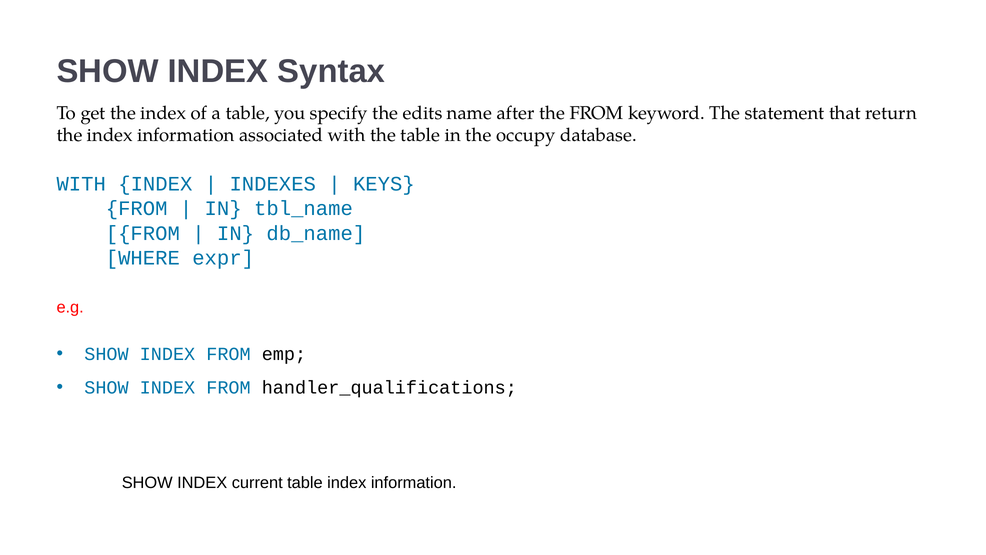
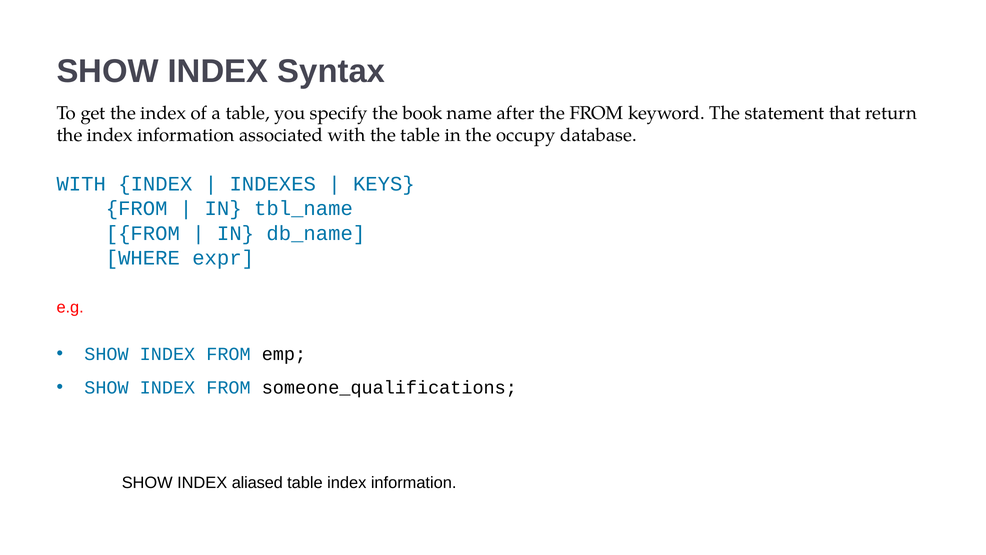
edits: edits -> book
handler_qualifications: handler_qualifications -> someone_qualifications
current: current -> aliased
